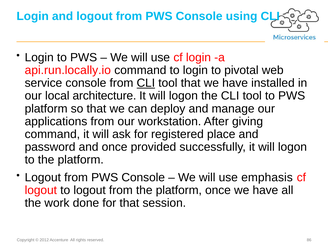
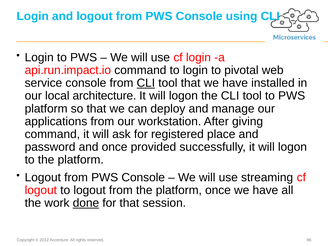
api.run.locally.io: api.run.locally.io -> api.run.impact.io
emphasis: emphasis -> streaming
done underline: none -> present
